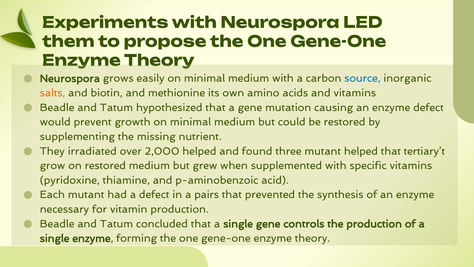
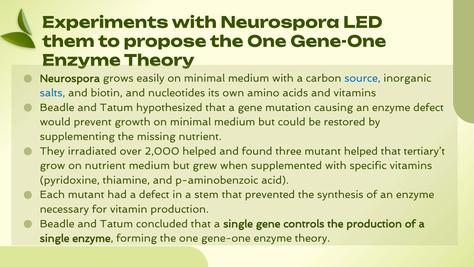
salts colour: orange -> blue
methionine: methionine -> nucleotides
on restored: restored -> nutrient
pairs: pairs -> stem
